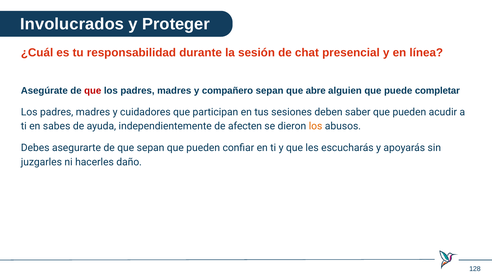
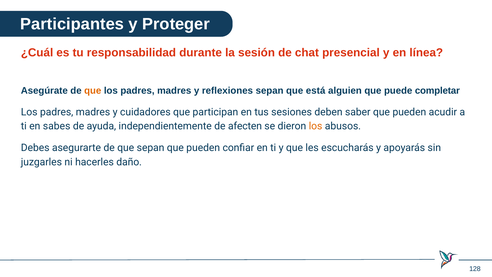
Involucrados: Involucrados -> Participantes
que at (93, 91) colour: red -> orange
compañero: compañero -> reflexiones
abre: abre -> está
